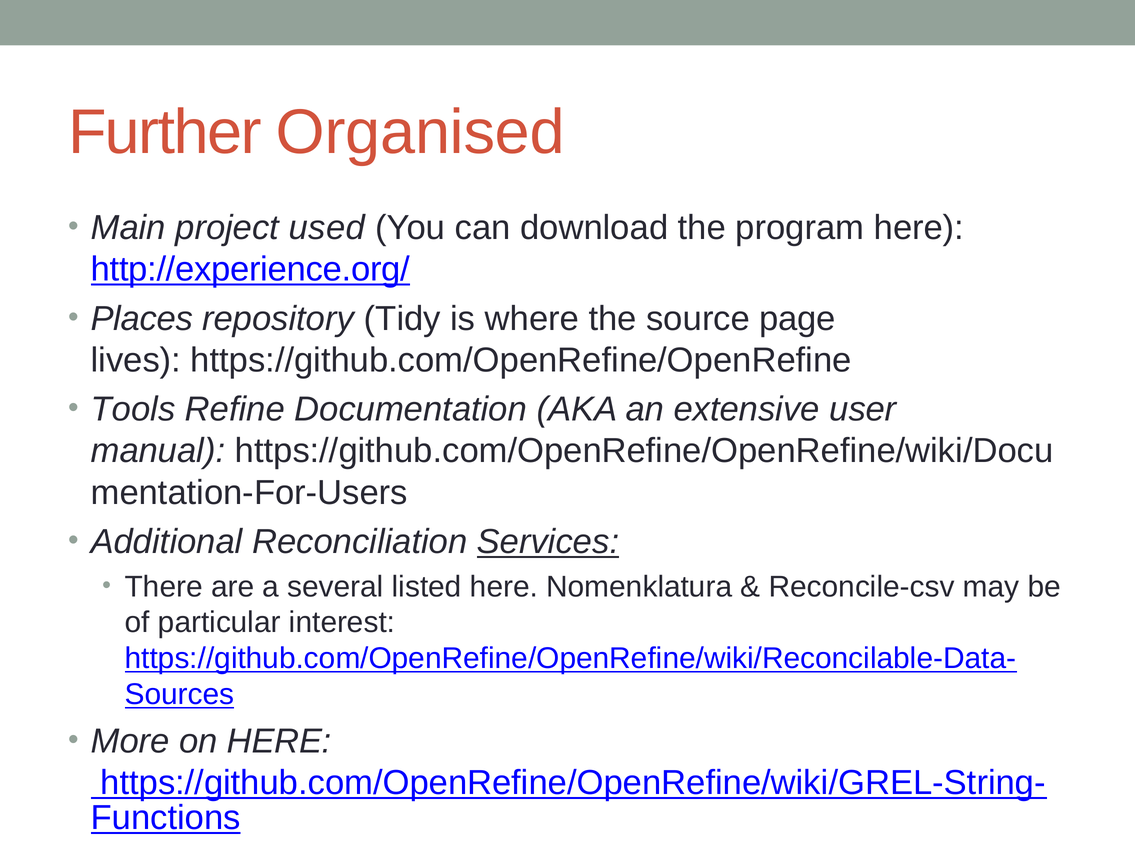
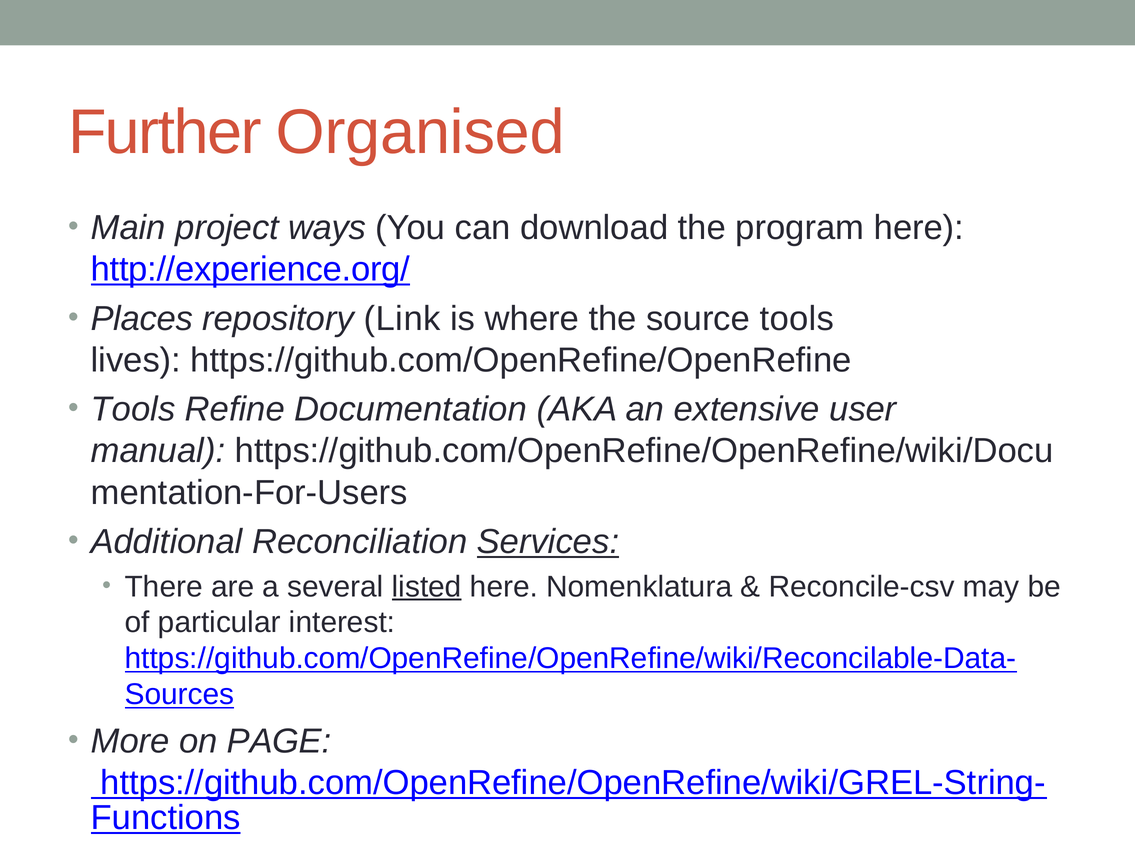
used: used -> ways
Tidy: Tidy -> Link
source page: page -> tools
listed underline: none -> present
on HERE: HERE -> PAGE
